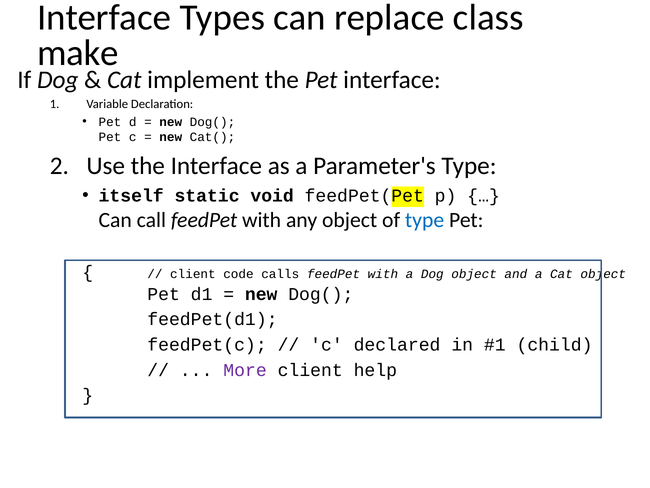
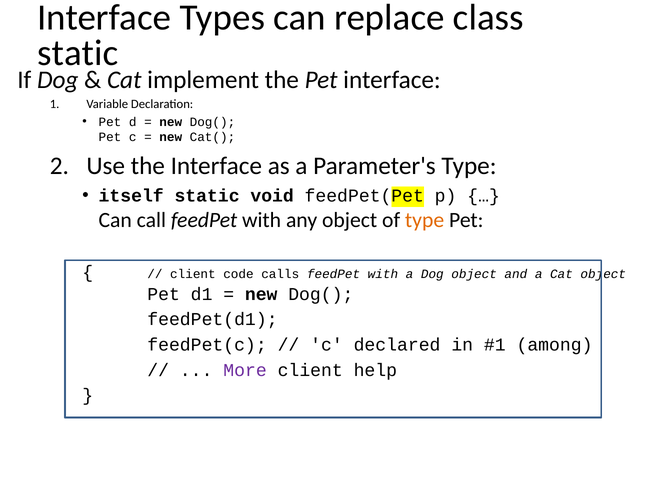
make at (78, 53): make -> static
type at (425, 220) colour: blue -> orange
child: child -> among
